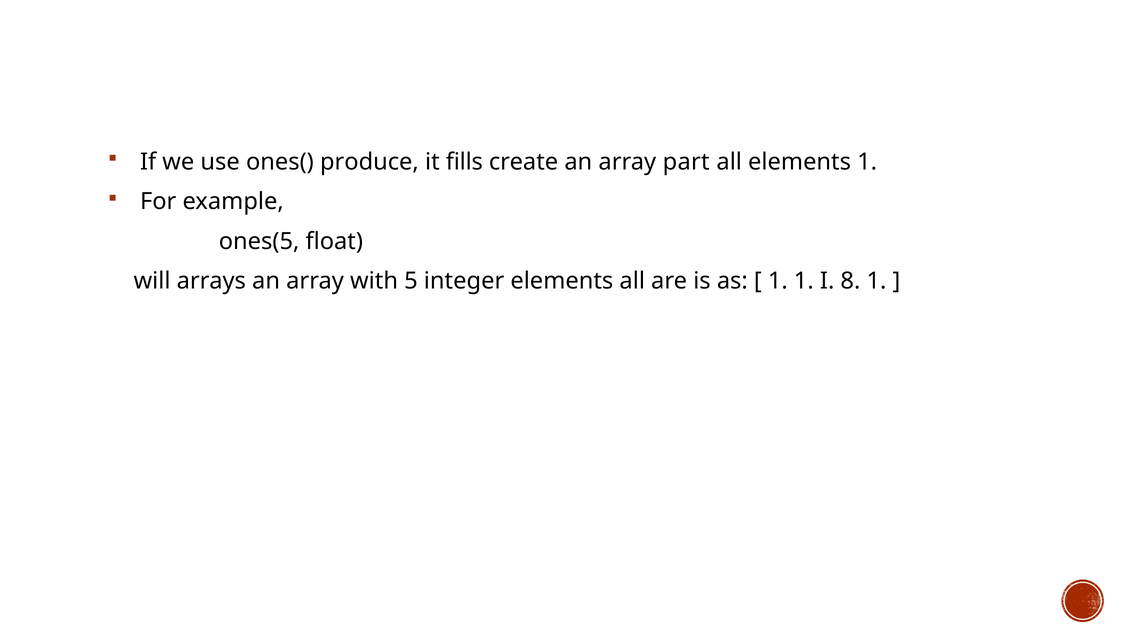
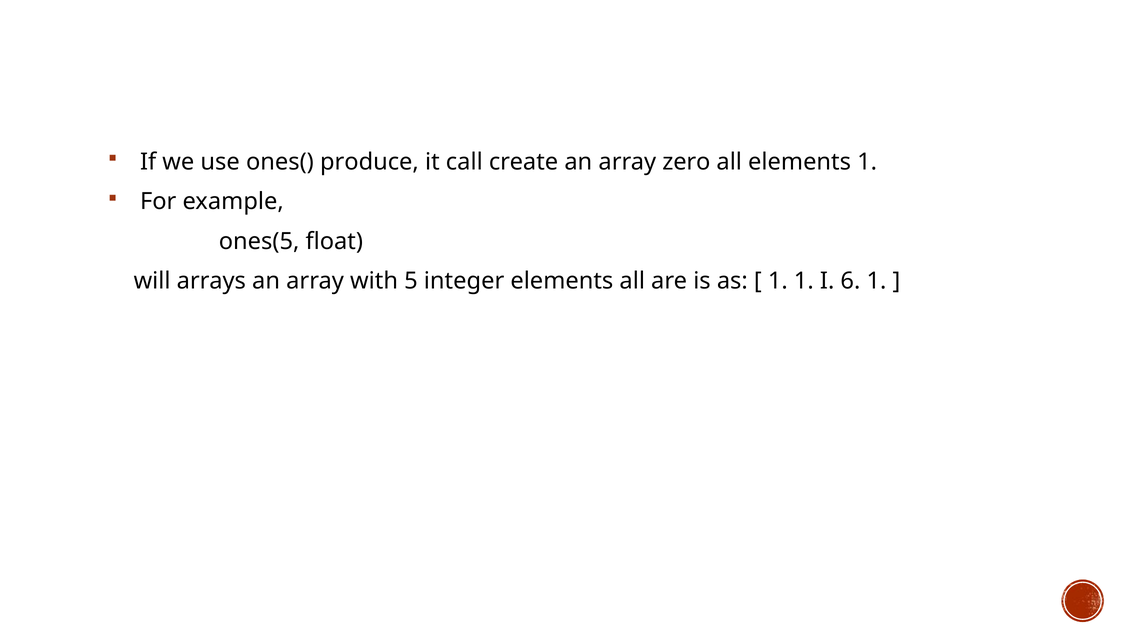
fills: fills -> call
part: part -> zero
8: 8 -> 6
